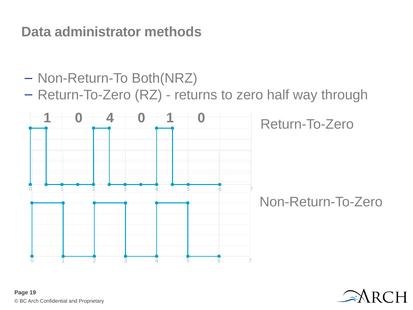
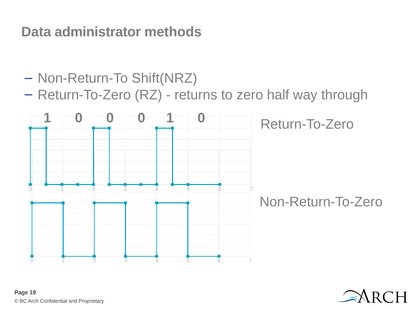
Both(NRZ: Both(NRZ -> Shift(NRZ
1 0 4: 4 -> 0
